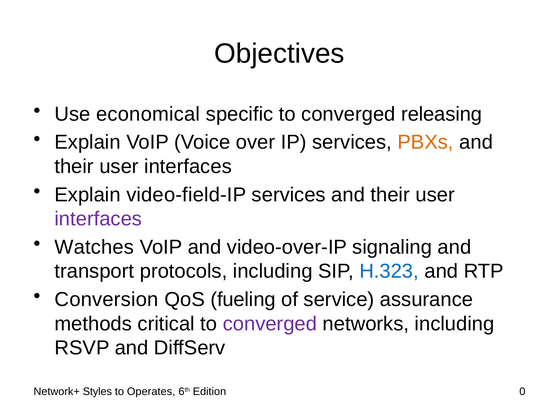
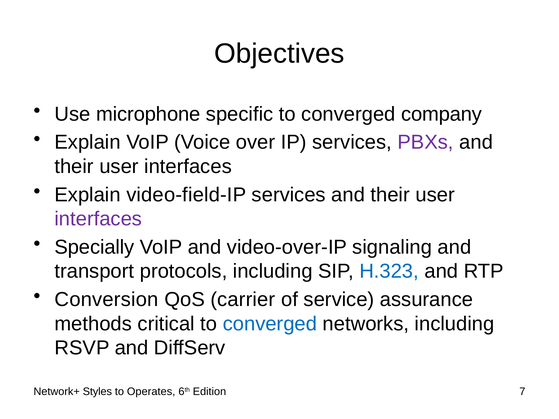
economical: economical -> microphone
releasing: releasing -> company
PBXs colour: orange -> purple
Watches: Watches -> Specially
fueling: fueling -> carrier
converged at (270, 324) colour: purple -> blue
0: 0 -> 7
